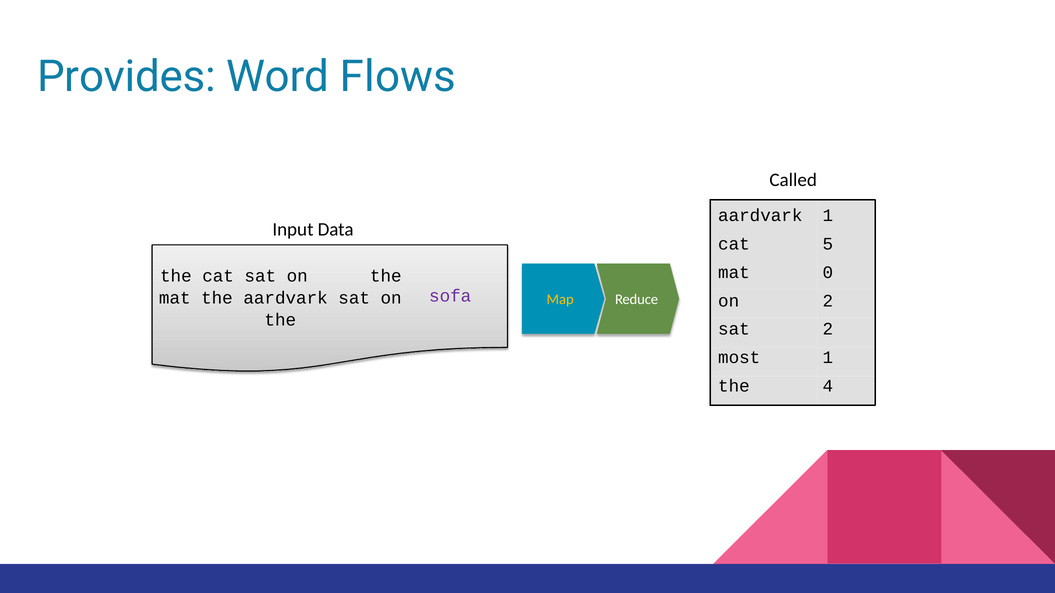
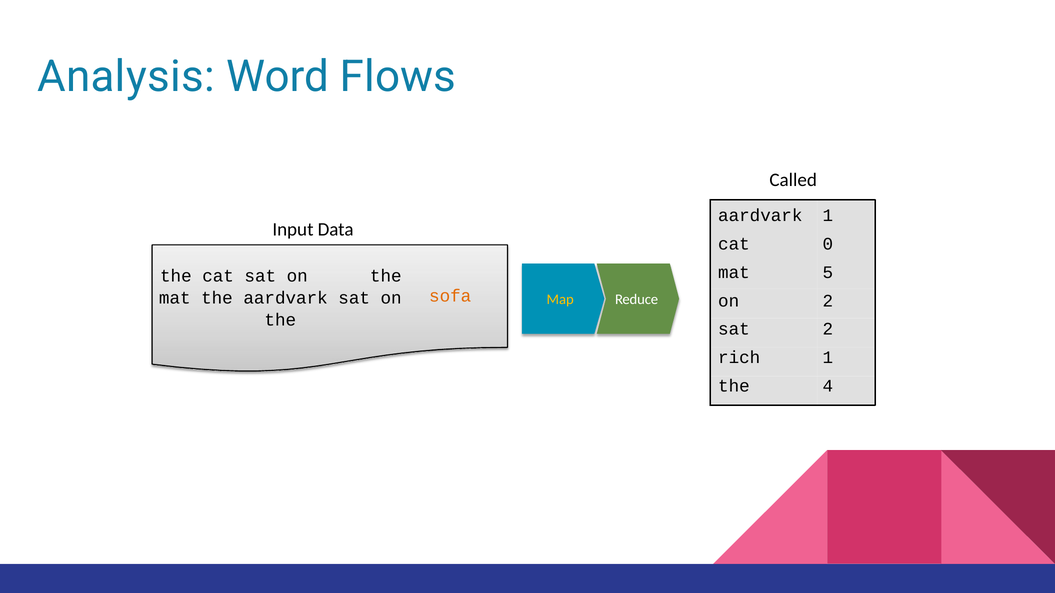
Provides: Provides -> Analysis
5: 5 -> 0
0: 0 -> 5
sofa colour: purple -> orange
most: most -> rich
